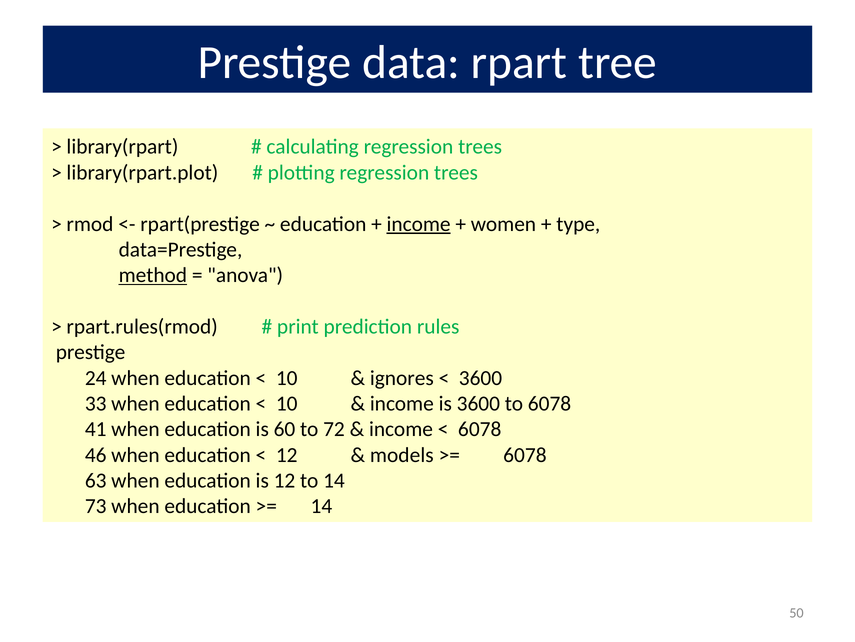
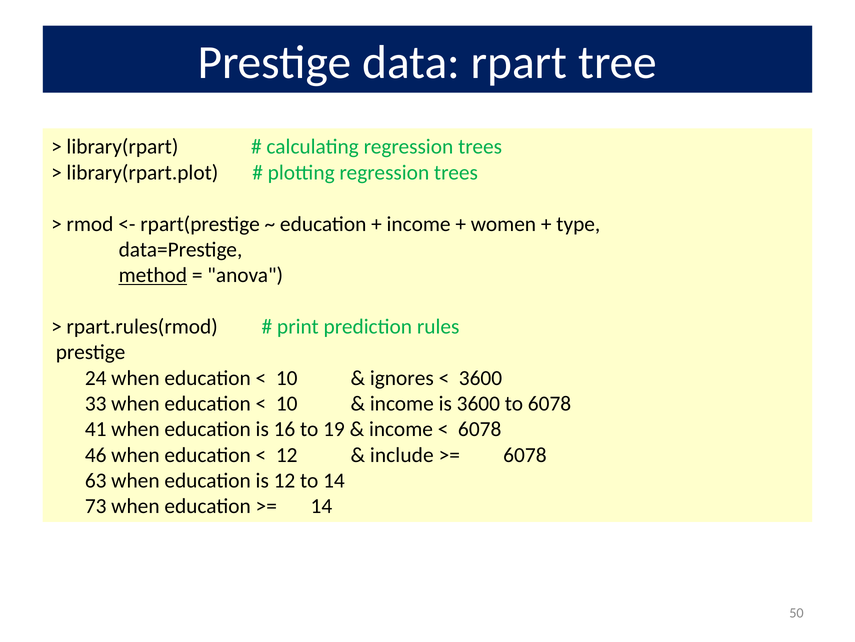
income at (419, 224) underline: present -> none
60: 60 -> 16
72: 72 -> 19
models: models -> include
